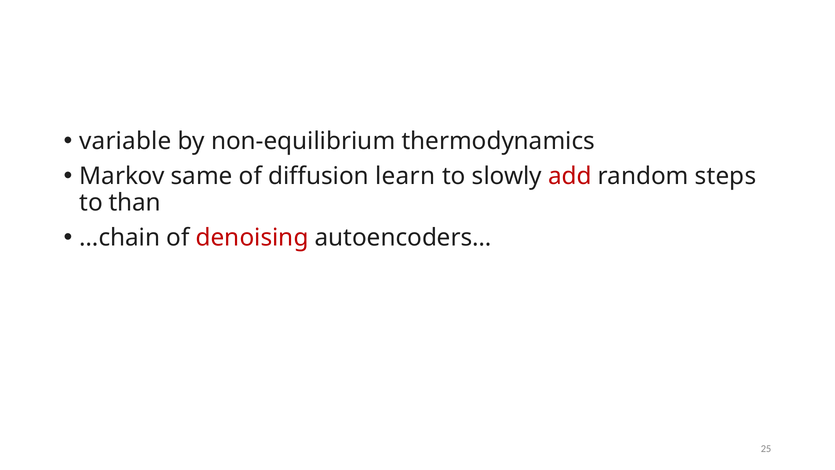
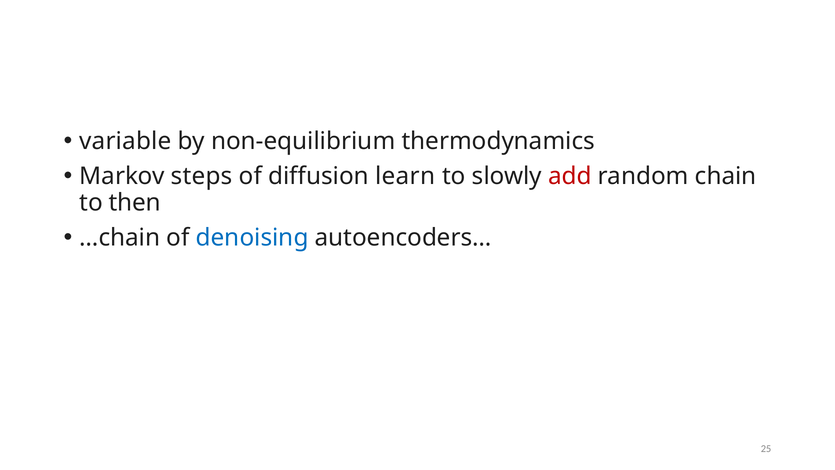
same: same -> steps
steps: steps -> chain
than: than -> then
denoising colour: red -> blue
